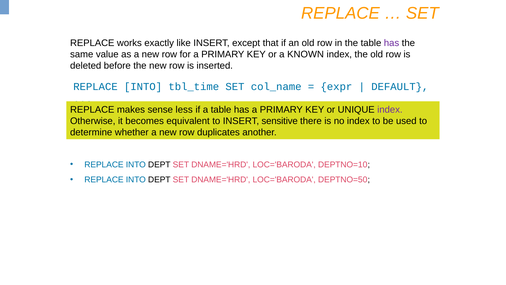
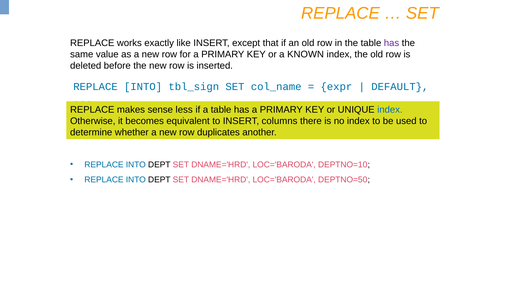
tbl_time: tbl_time -> tbl_sign
index at (390, 109) colour: purple -> blue
sensitive: sensitive -> columns
